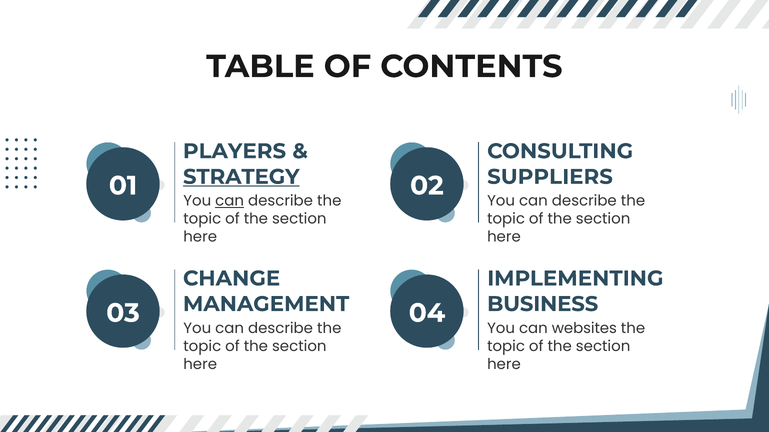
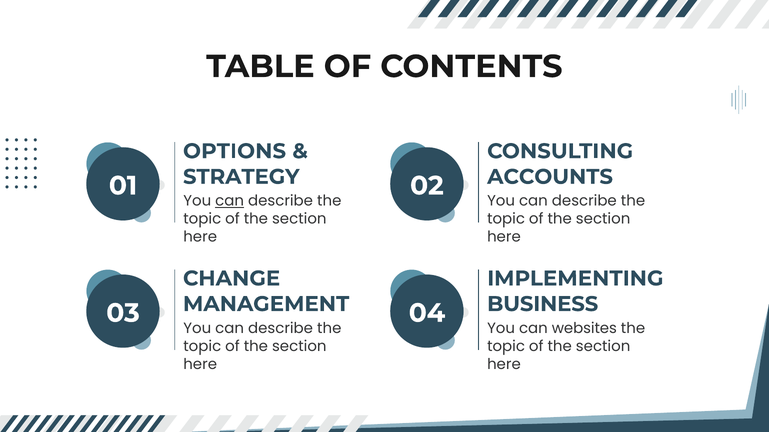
PLAYERS: PLAYERS -> OPTIONS
STRATEGY underline: present -> none
SUPPLIERS: SUPPLIERS -> ACCOUNTS
